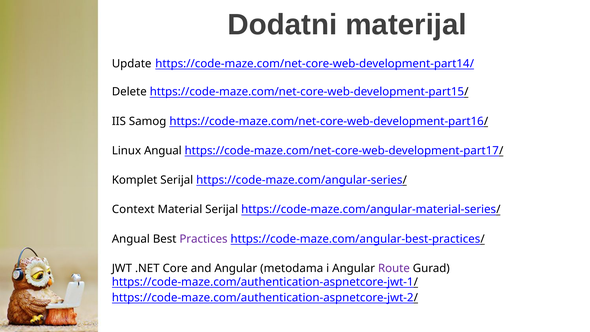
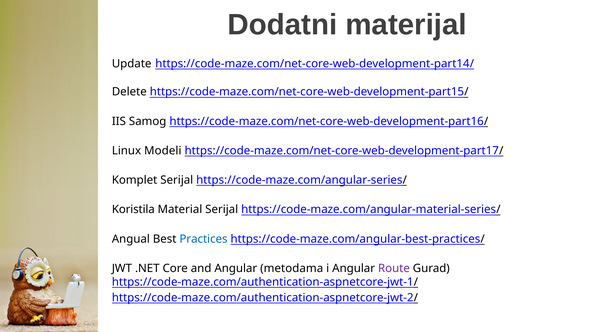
Linux Angual: Angual -> Modeli
Context: Context -> Koristila
Practices colour: purple -> blue
